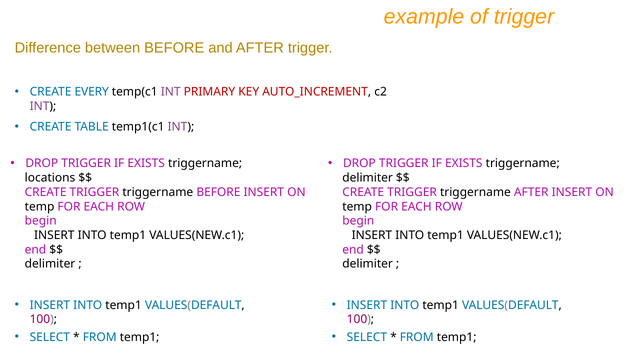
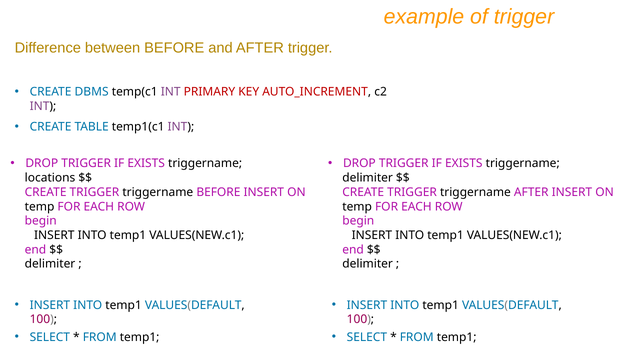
EVERY: EVERY -> DBMS
